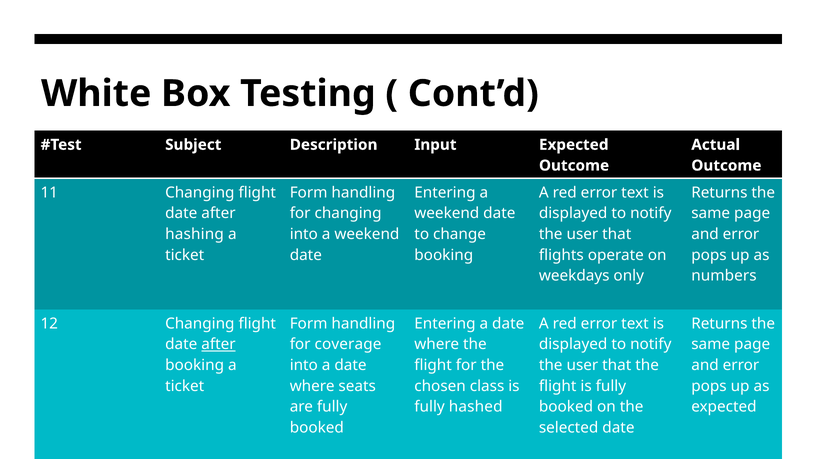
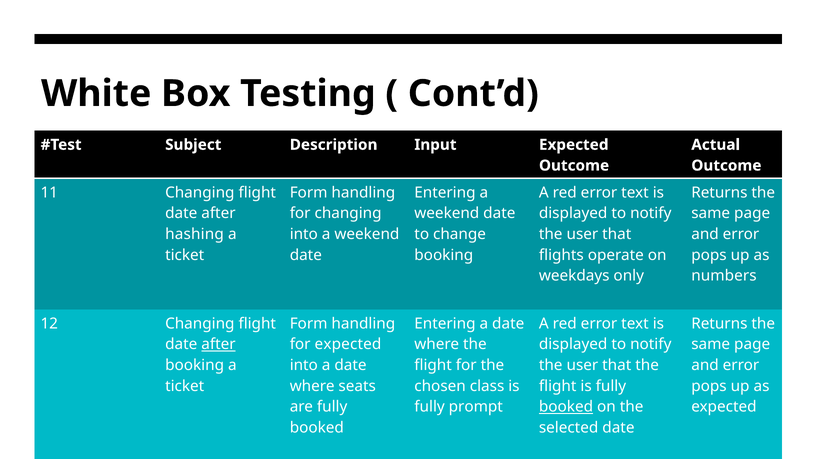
for coverage: coverage -> expected
hashed: hashed -> prompt
booked at (566, 407) underline: none -> present
